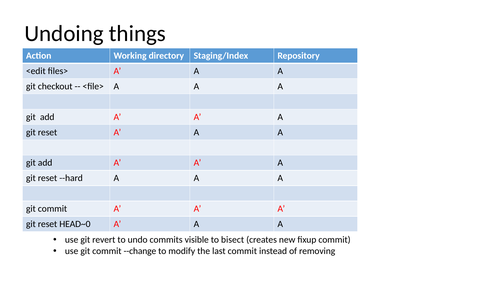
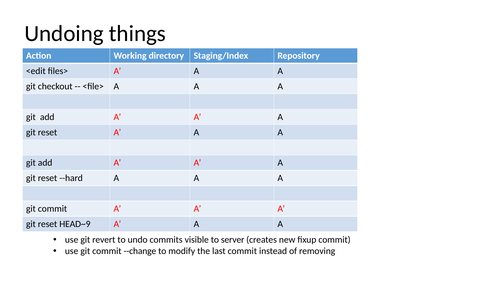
HEAD~0: HEAD~0 -> HEAD~9
bisect: bisect -> server
